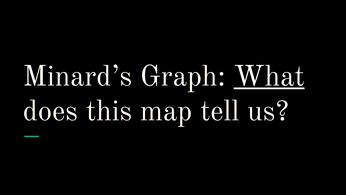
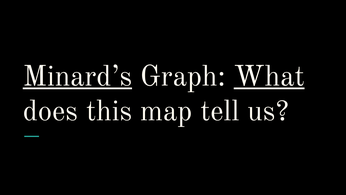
Minard’s underline: none -> present
